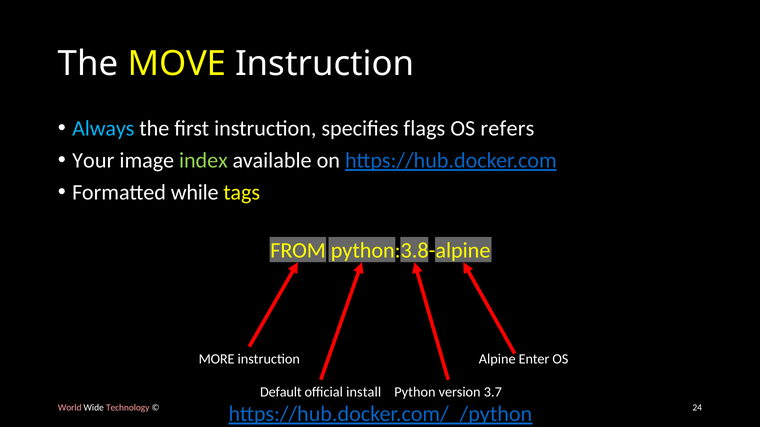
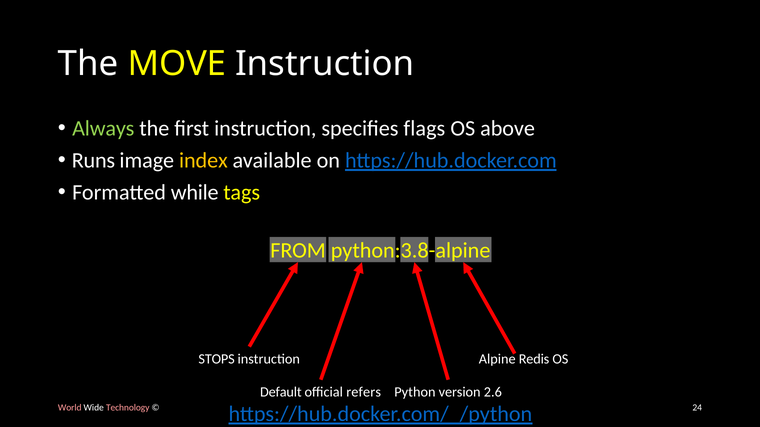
Always colour: light blue -> light green
refers: refers -> above
Your: Your -> Runs
index colour: light green -> yellow
MORE: MORE -> STOPS
Enter: Enter -> Redis
install: install -> refers
3.7: 3.7 -> 2.6
